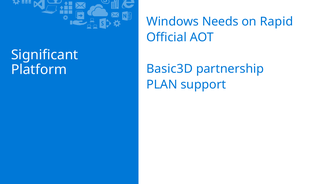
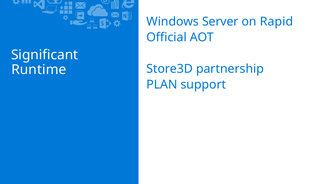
Needs: Needs -> Server
Basic3D: Basic3D -> Store3D
Platform: Platform -> Runtime
